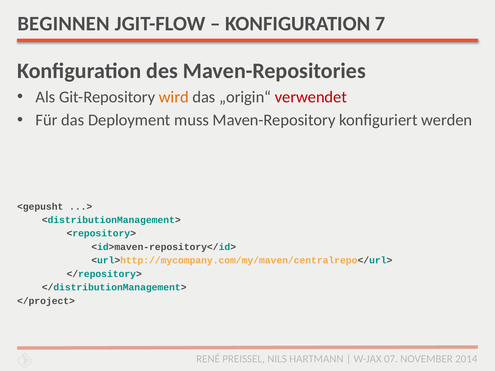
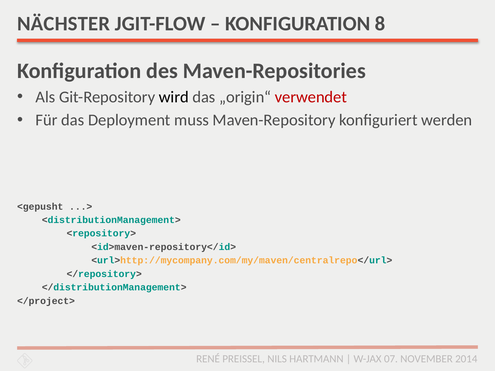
BEGINNEN: BEGINNEN -> NÄCHSTER
7: 7 -> 8
wird colour: orange -> black
